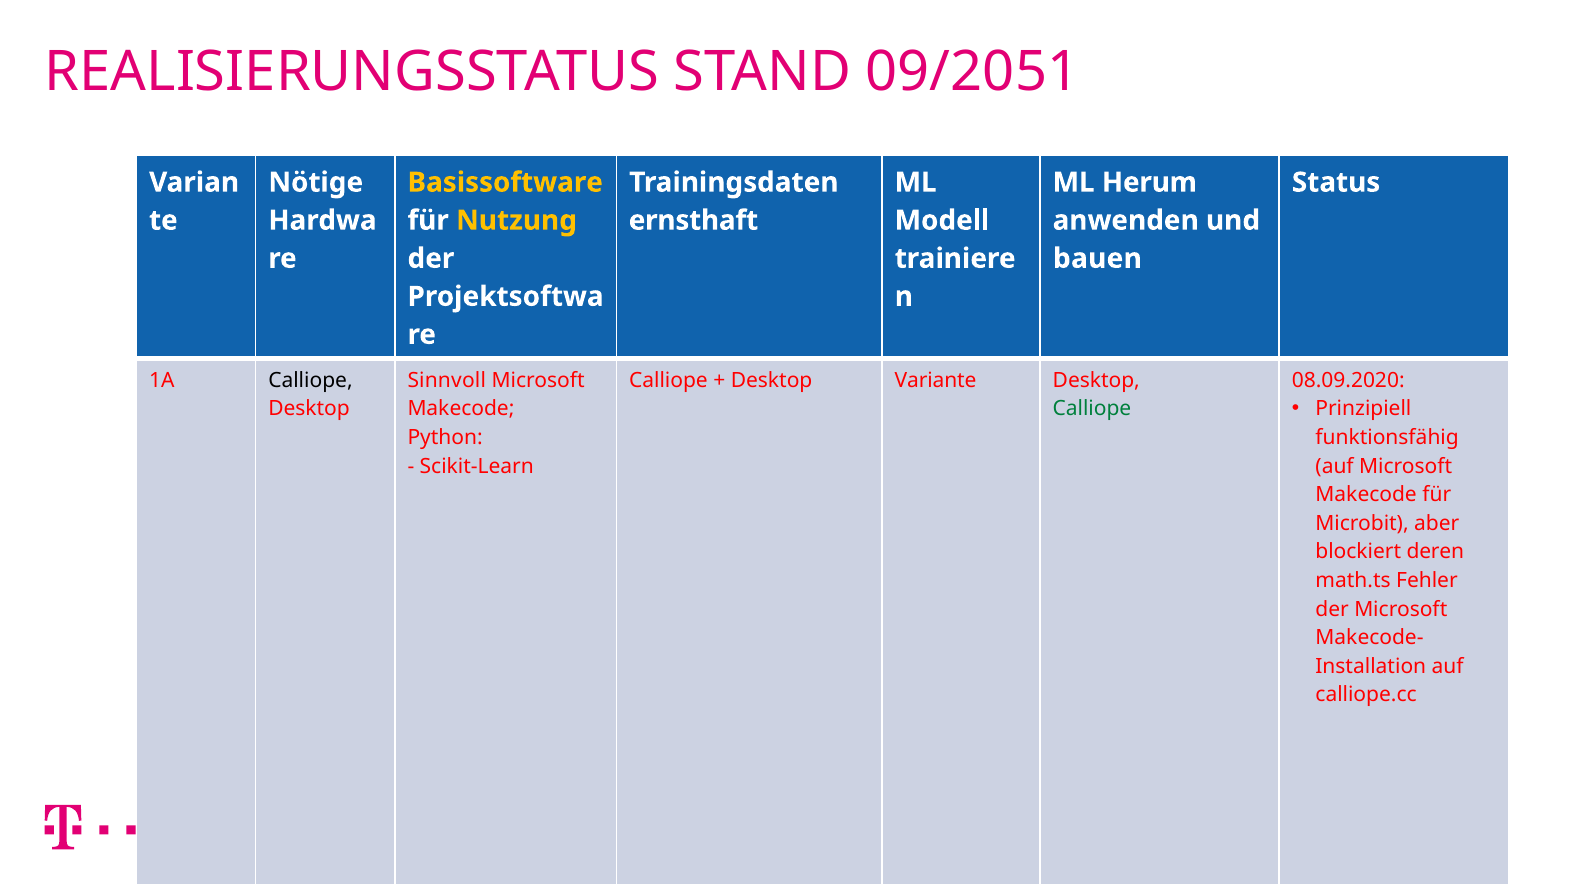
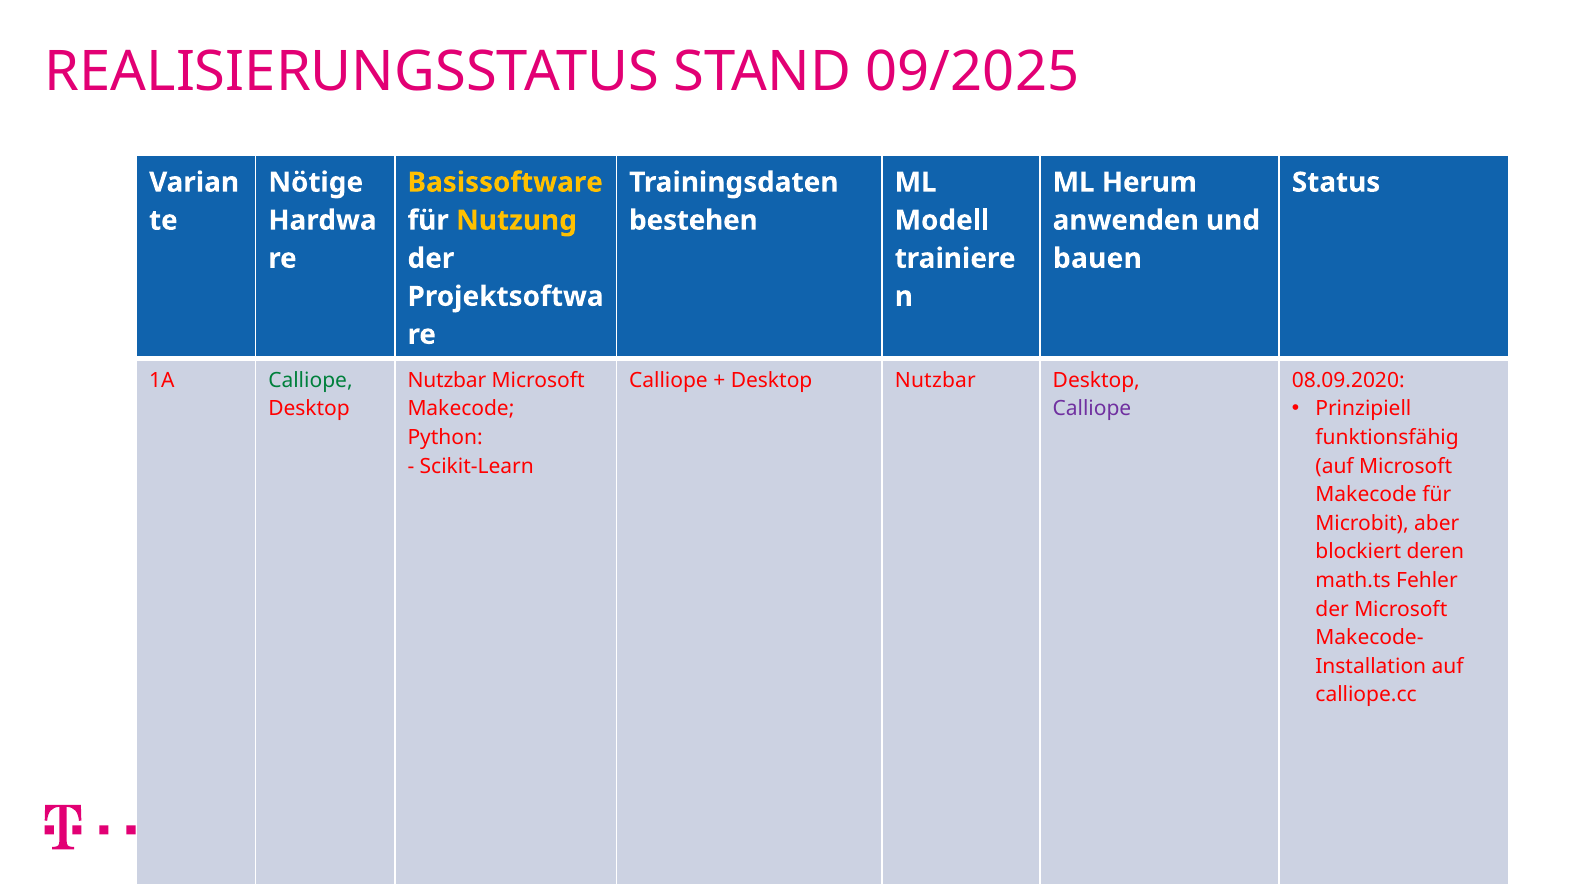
09/2051: 09/2051 -> 09/2025
ernsthaft: ernsthaft -> bestehen
Calliope at (310, 380) colour: black -> green
Sinnvoll at (447, 380): Sinnvoll -> Nutzbar
Variante at (936, 380): Variante -> Nutzbar
Calliope at (1092, 409) colour: green -> purple
